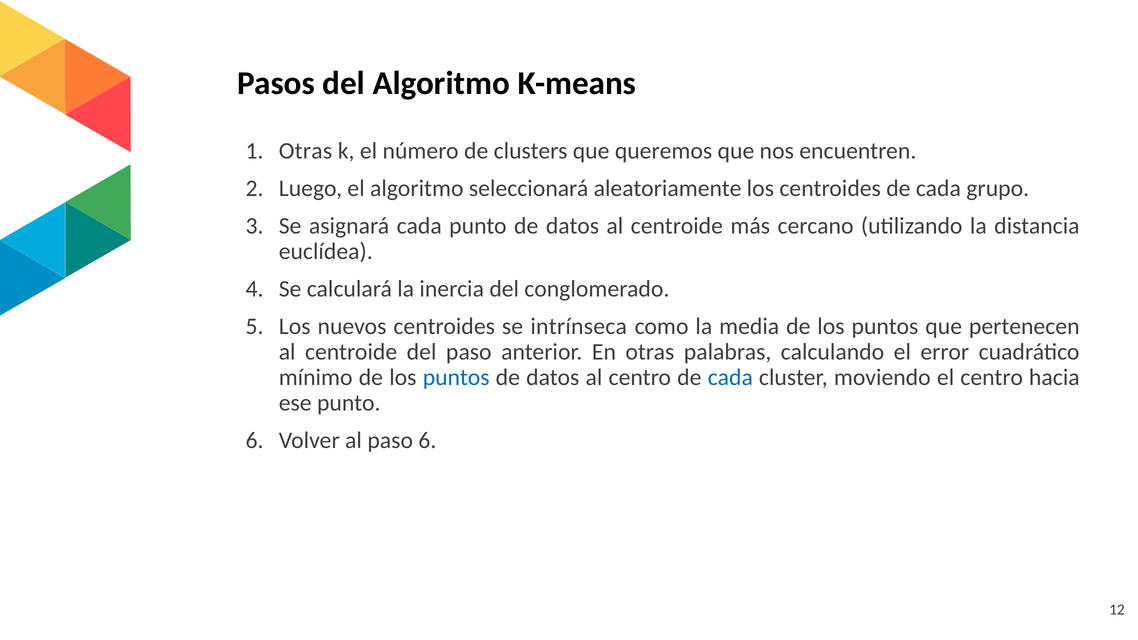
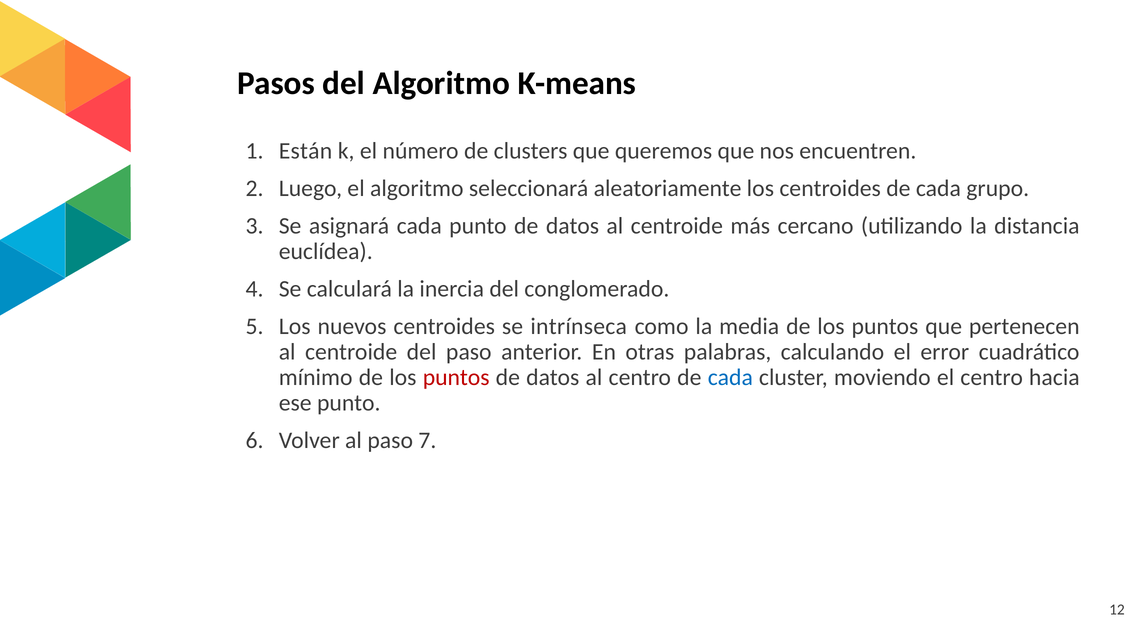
Otras at (305, 151): Otras -> Están
puntos at (456, 378) colour: blue -> red
paso 6: 6 -> 7
